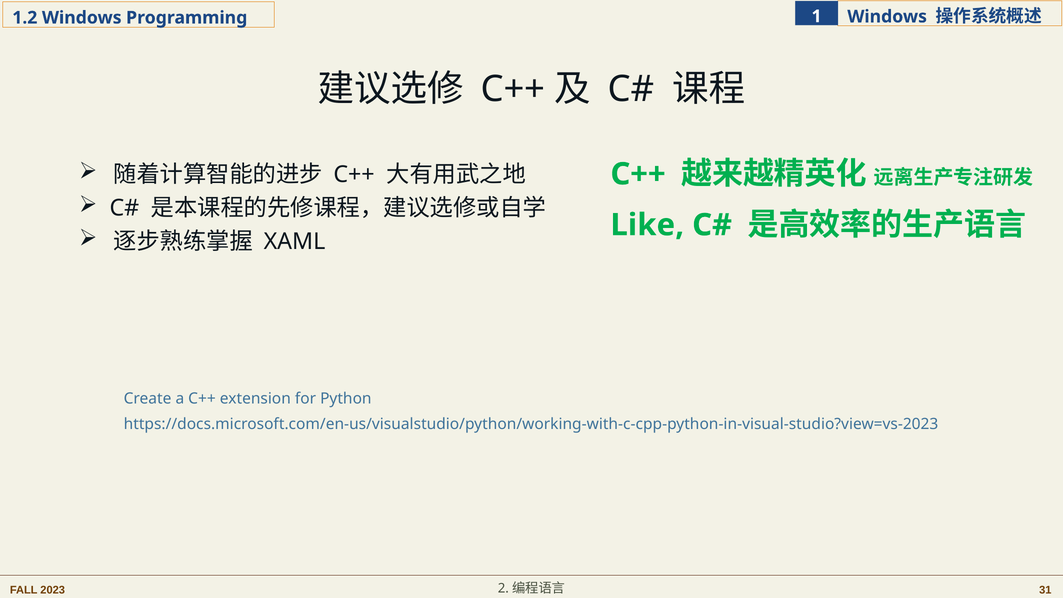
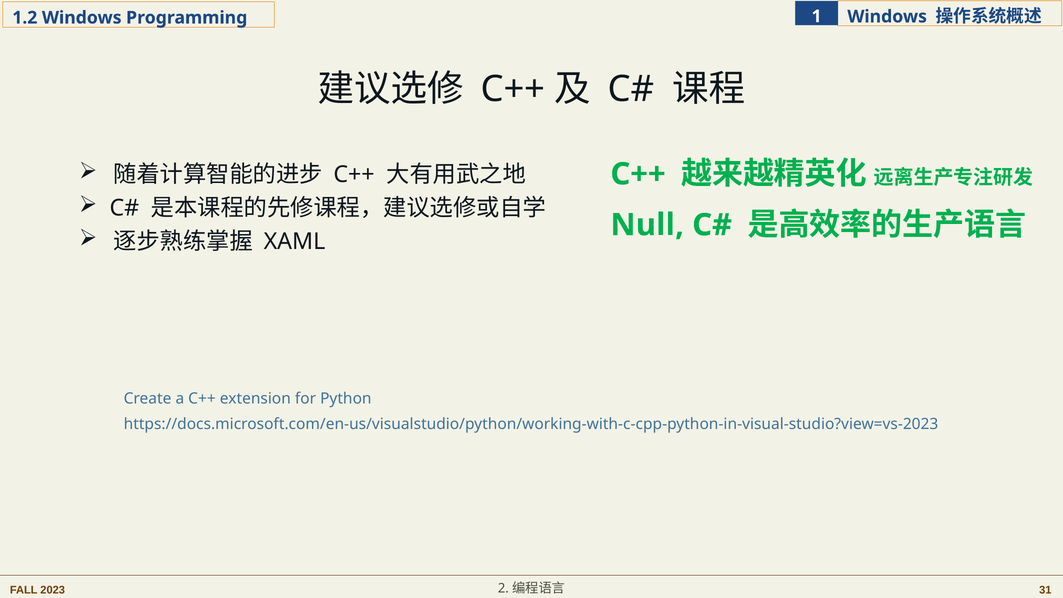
Like: Like -> Null
